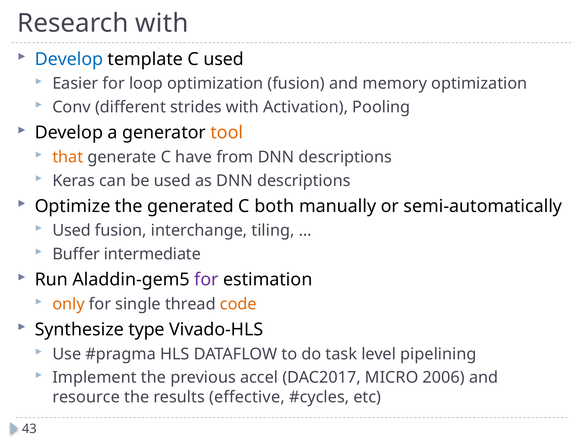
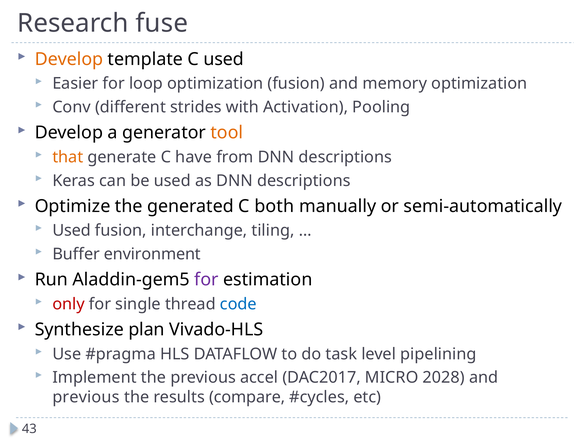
Research with: with -> fuse
Develop at (69, 59) colour: blue -> orange
intermediate: intermediate -> environment
only colour: orange -> red
code colour: orange -> blue
type: type -> plan
2006: 2006 -> 2028
resource at (86, 397): resource -> previous
effective: effective -> compare
